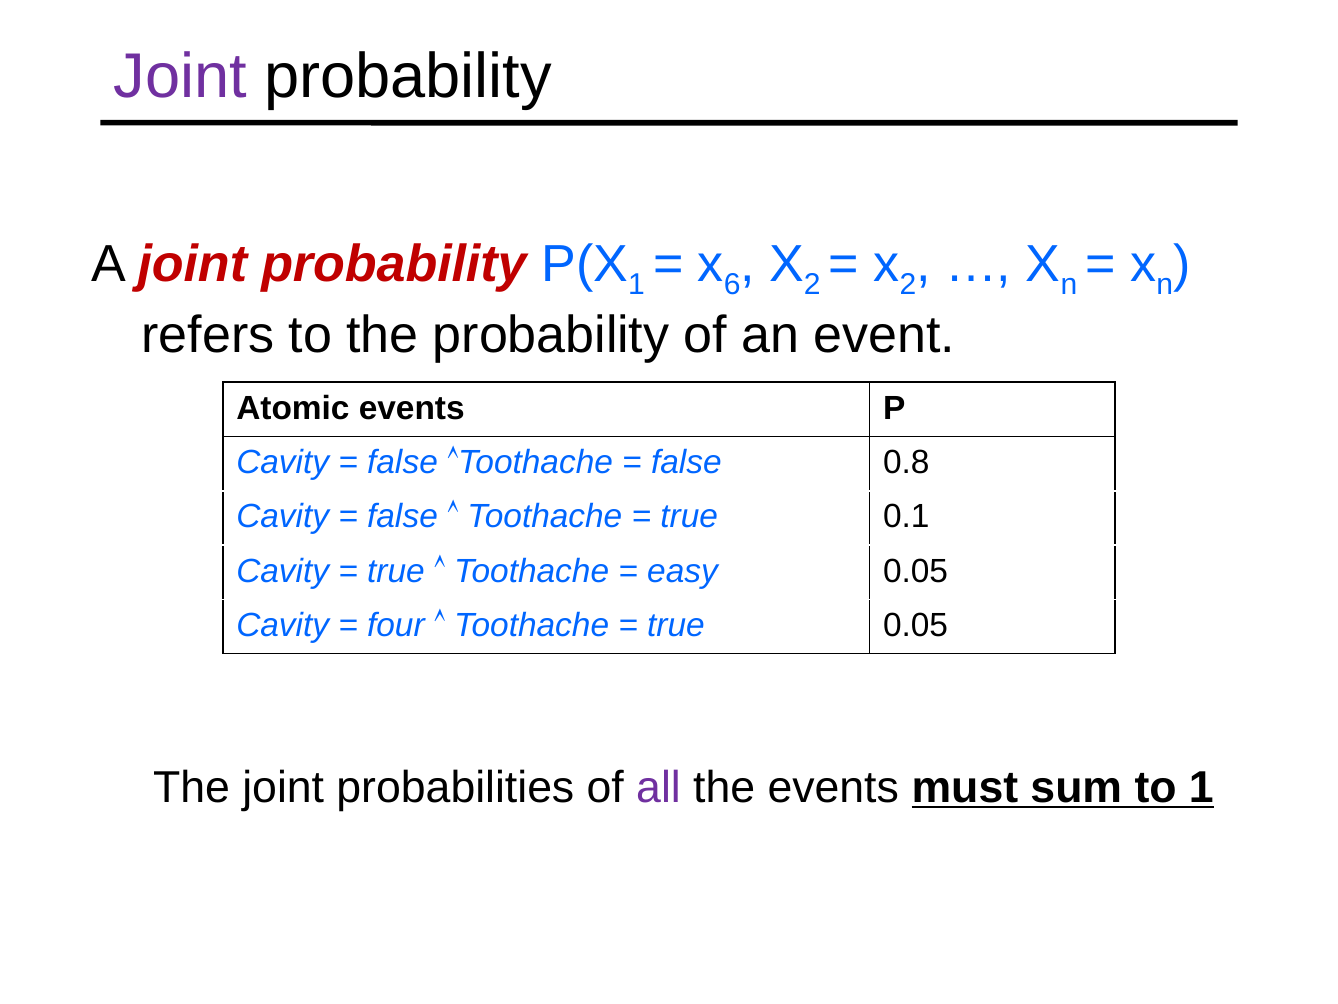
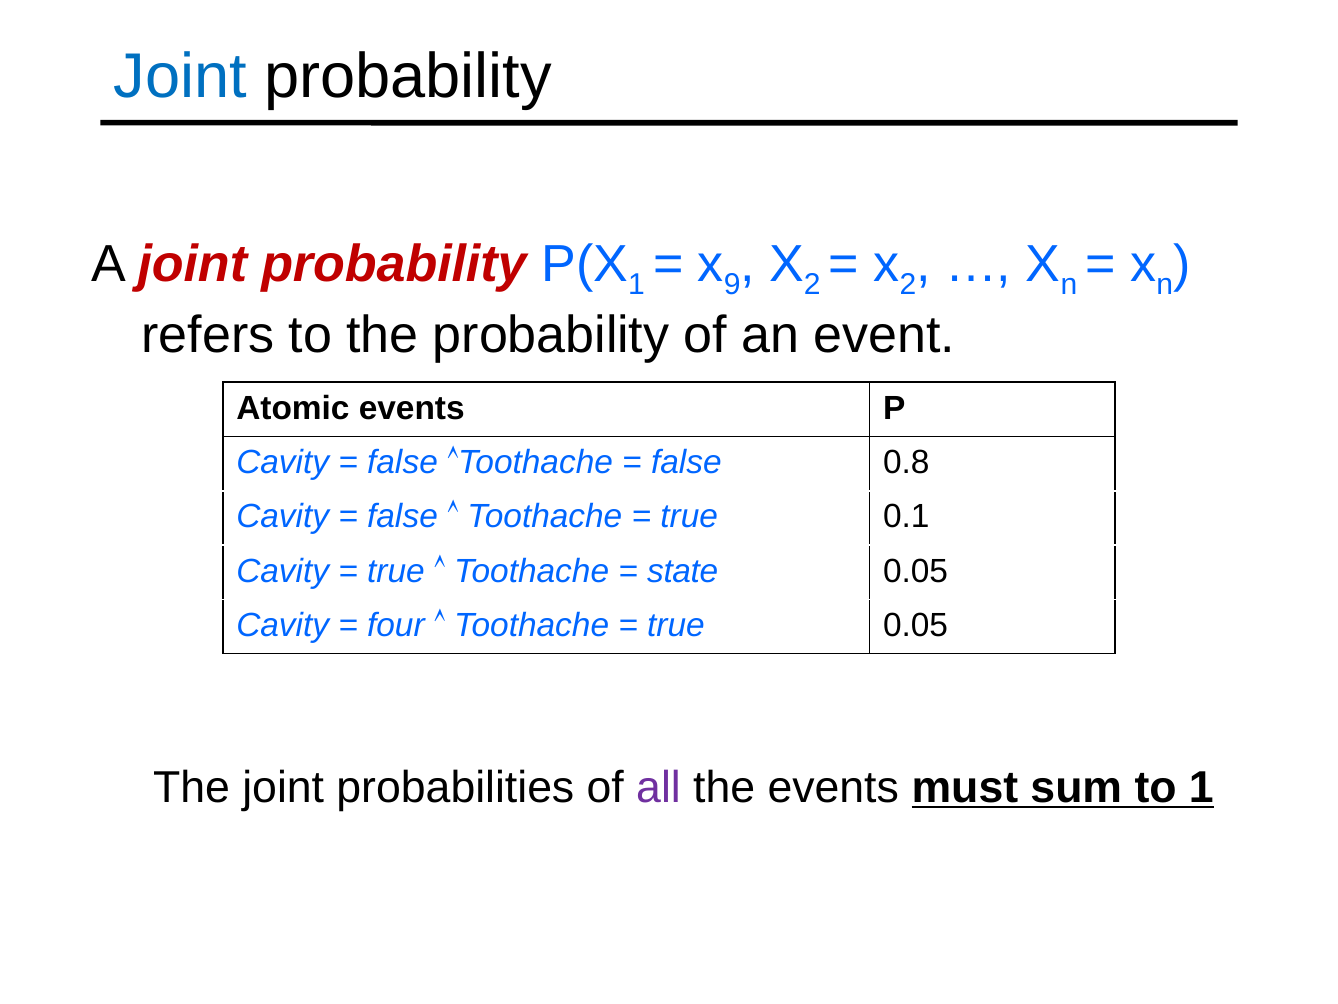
Joint at (180, 77) colour: purple -> blue
6: 6 -> 9
easy: easy -> state
